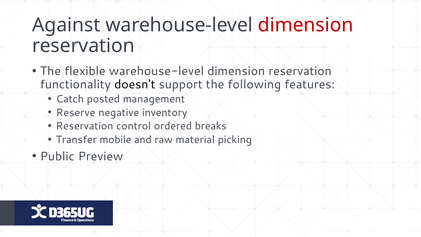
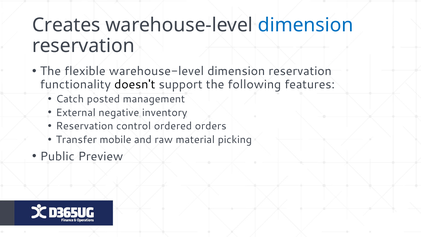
Against: Against -> Creates
dimension at (306, 25) colour: red -> blue
Reserve: Reserve -> External
breaks: breaks -> orders
